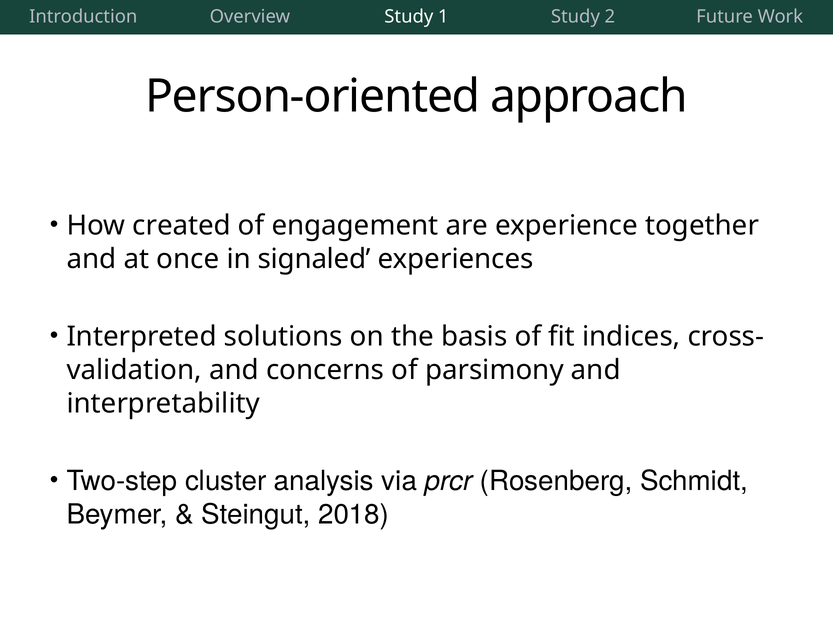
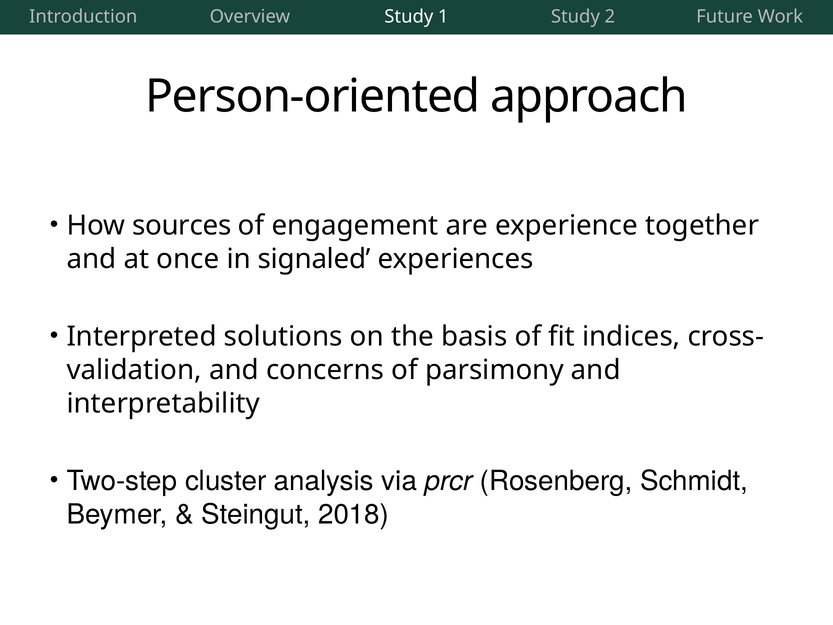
created: created -> sources
